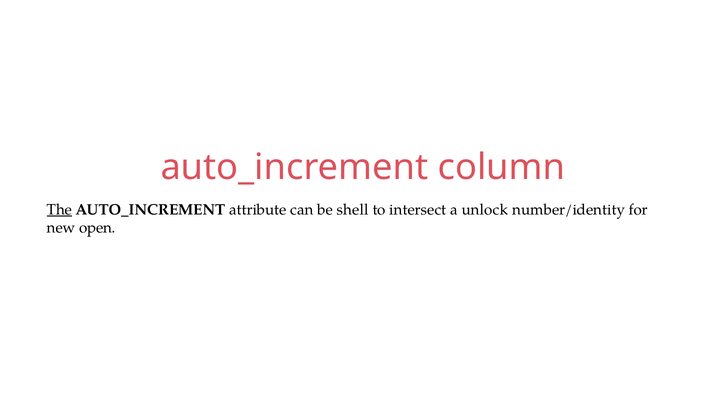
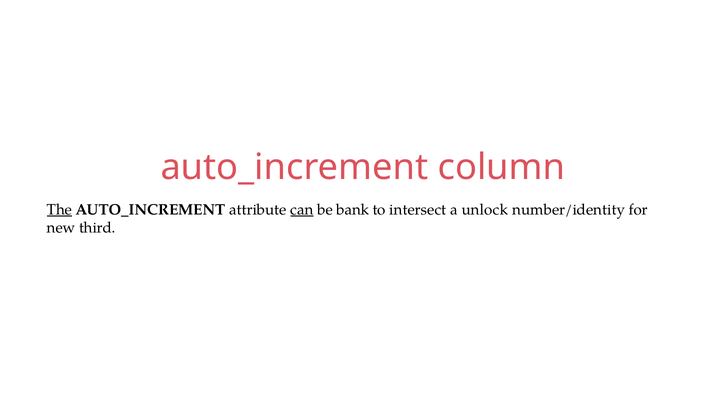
can underline: none -> present
shell: shell -> bank
open: open -> third
